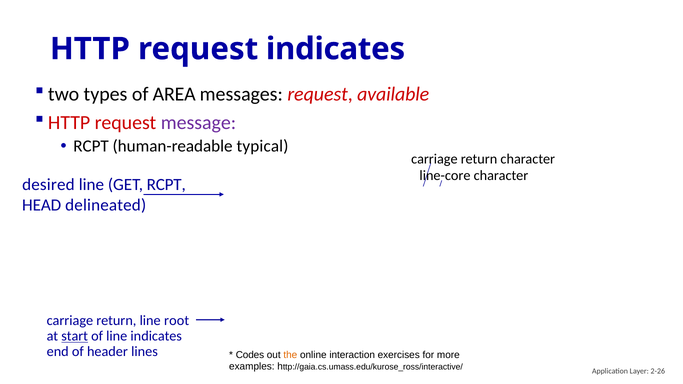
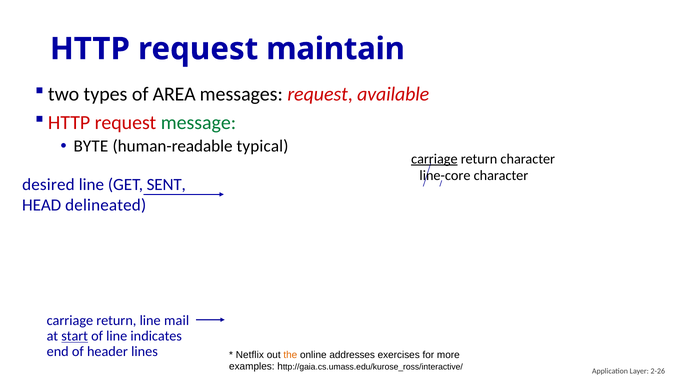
request indicates: indicates -> maintain
message colour: purple -> green
RCPT at (91, 146): RCPT -> BYTE
carriage at (434, 159) underline: none -> present
GET RCPT: RCPT -> SENT
root: root -> mail
Codes: Codes -> Netflix
interaction: interaction -> addresses
